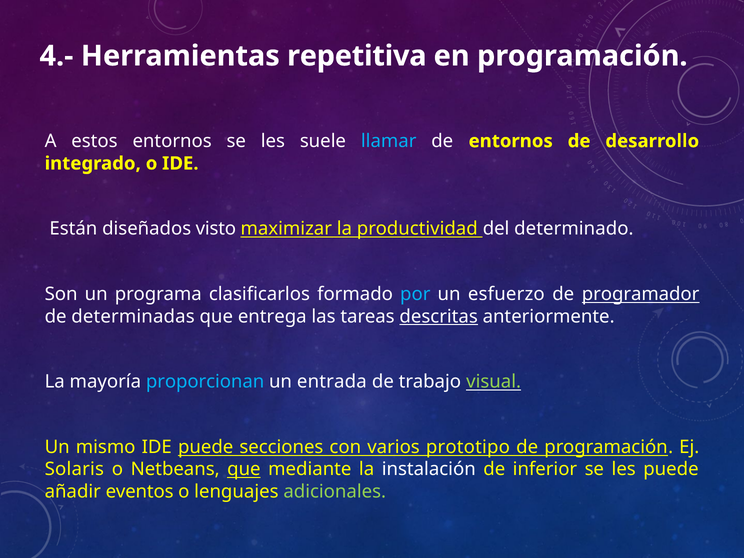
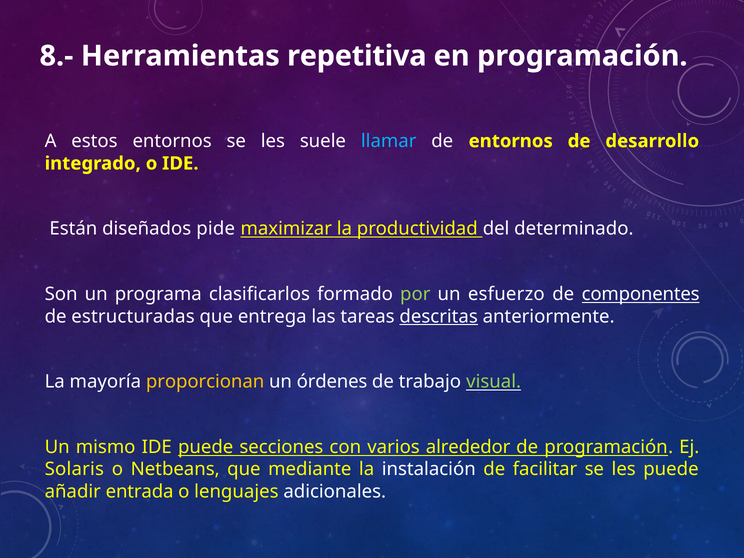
4.-: 4.- -> 8.-
visto: visto -> pide
por colour: light blue -> light green
programador: programador -> componentes
determinadas: determinadas -> estructuradas
proporcionan colour: light blue -> yellow
entrada: entrada -> órdenes
prototipo: prototipo -> alrededor
que at (244, 469) underline: present -> none
inferior: inferior -> facilitar
eventos: eventos -> entrada
adicionales colour: light green -> white
